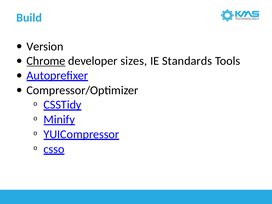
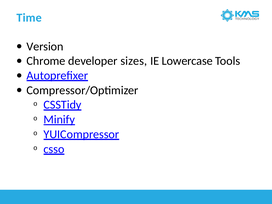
Build: Build -> Time
Chrome underline: present -> none
Standards: Standards -> Lowercase
